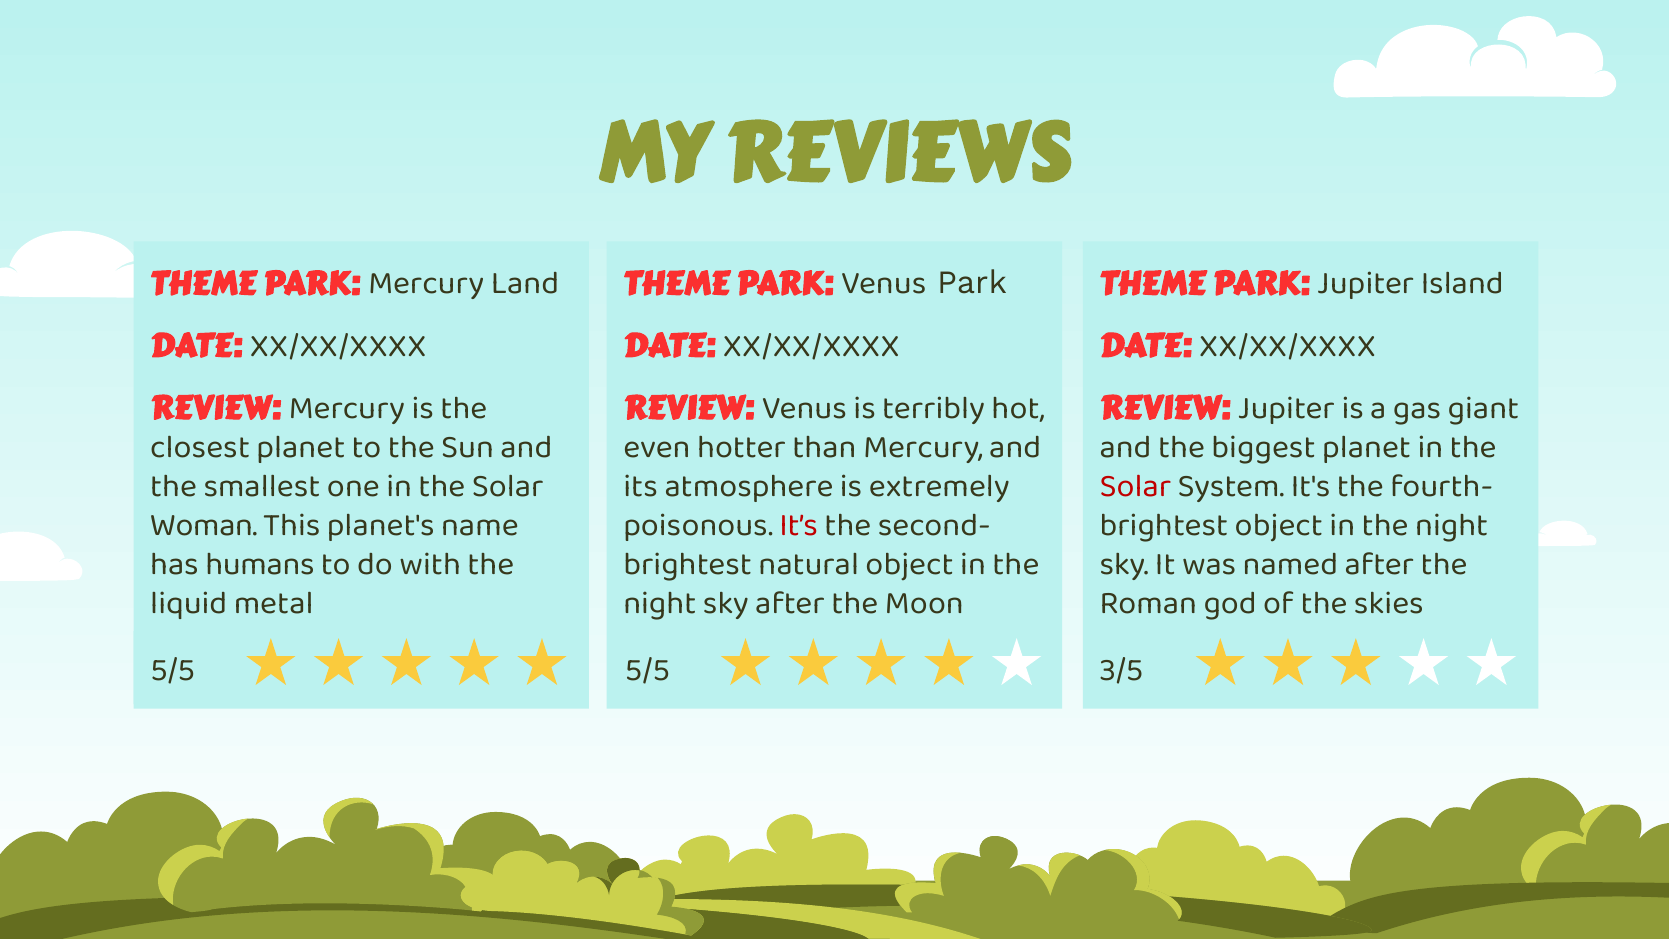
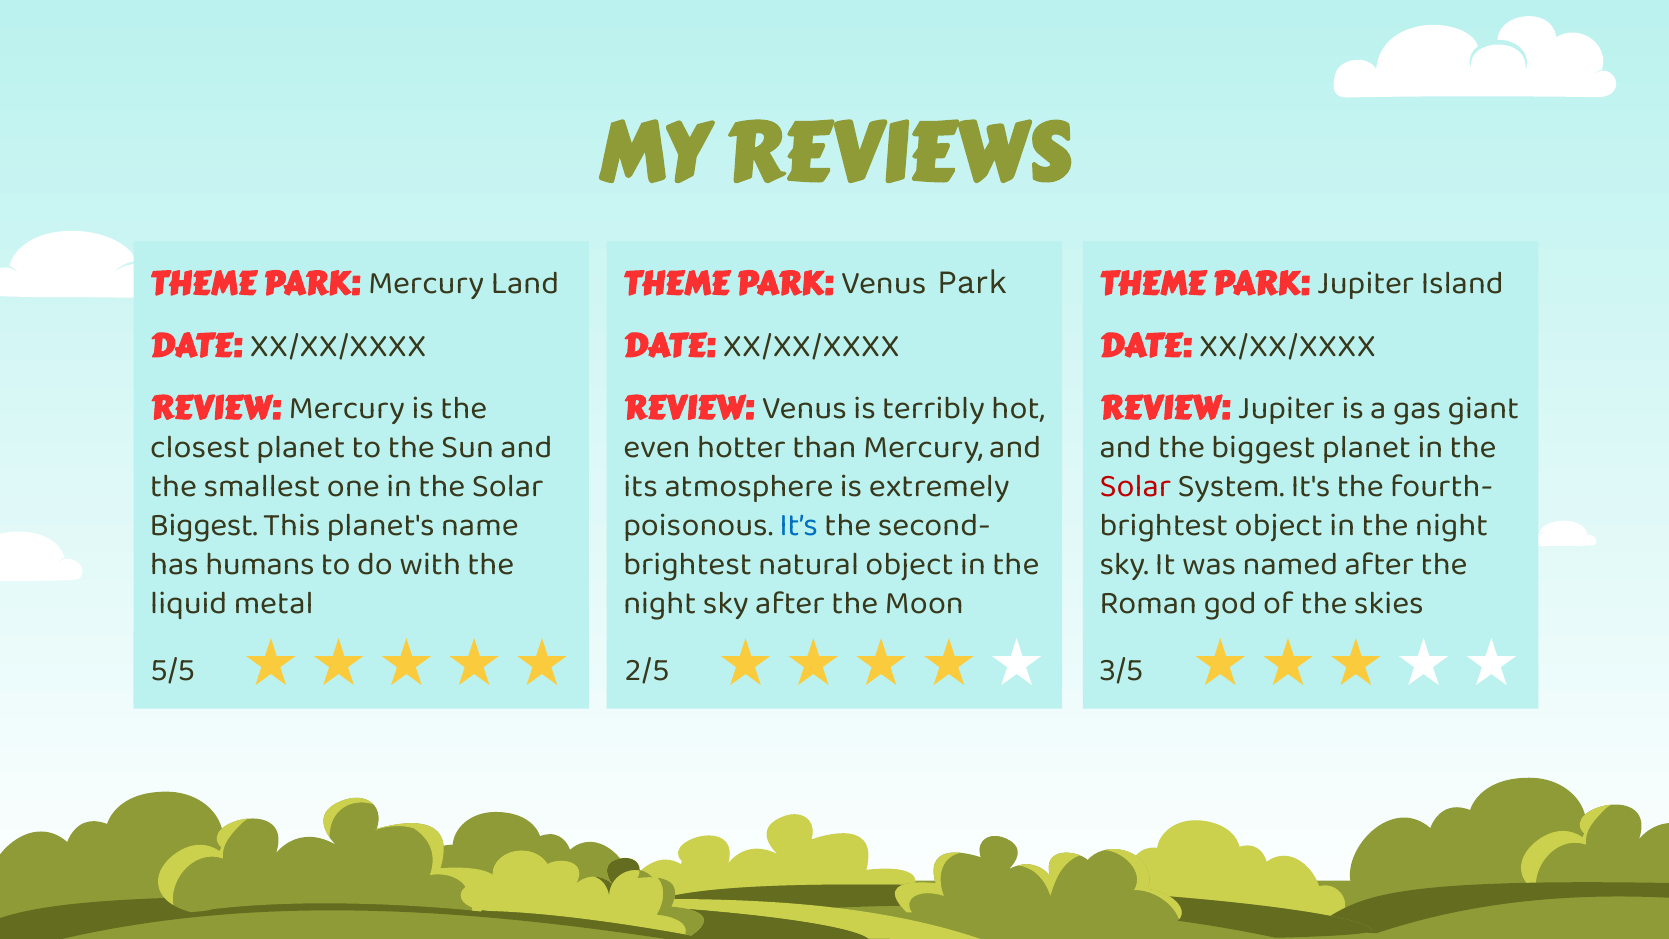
Woman at (204, 524): Woman -> Biggest
It’s colour: red -> blue
5/5 5/5: 5/5 -> 2/5
